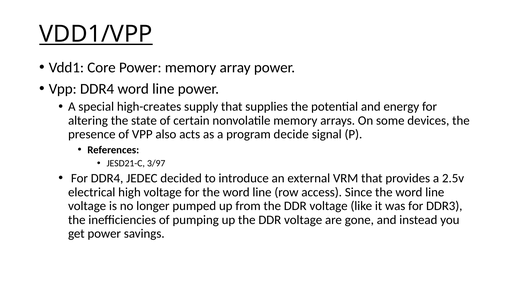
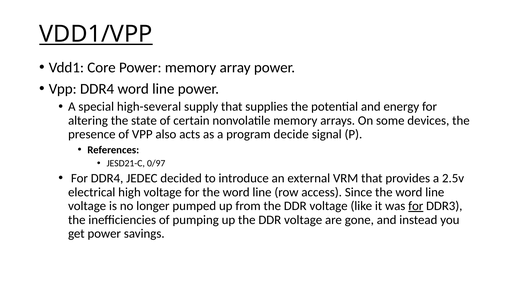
high-creates: high-creates -> high-several
3/97: 3/97 -> 0/97
for at (416, 206) underline: none -> present
